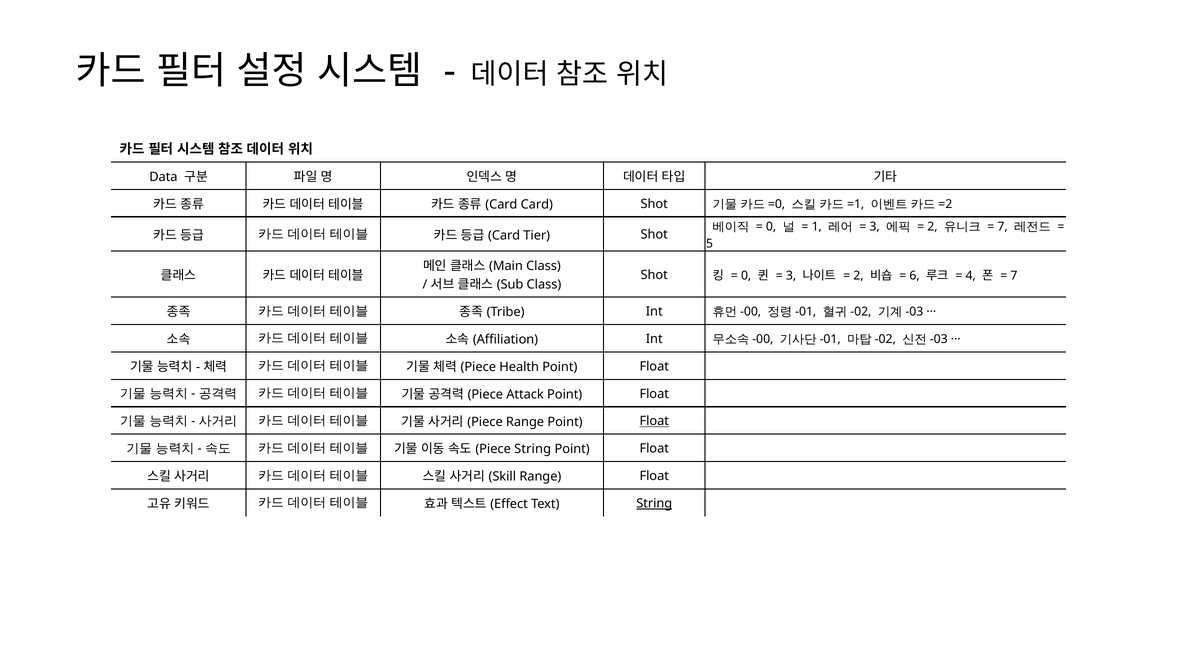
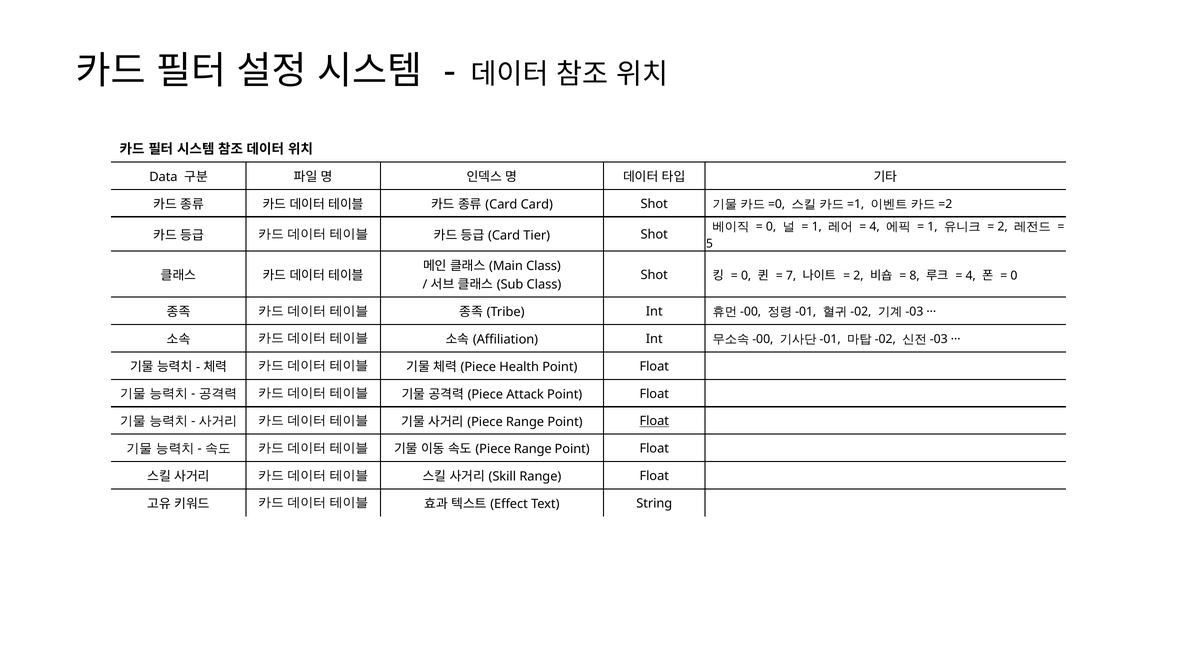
3 at (875, 227): 3 -> 4
2 at (932, 227): 2 -> 1
7 at (1003, 227): 7 -> 2
3 at (791, 276): 3 -> 7
6: 6 -> 8
7 at (1014, 276): 7 -> 0
String at (533, 449): String -> Range
String at (654, 504) underline: present -> none
